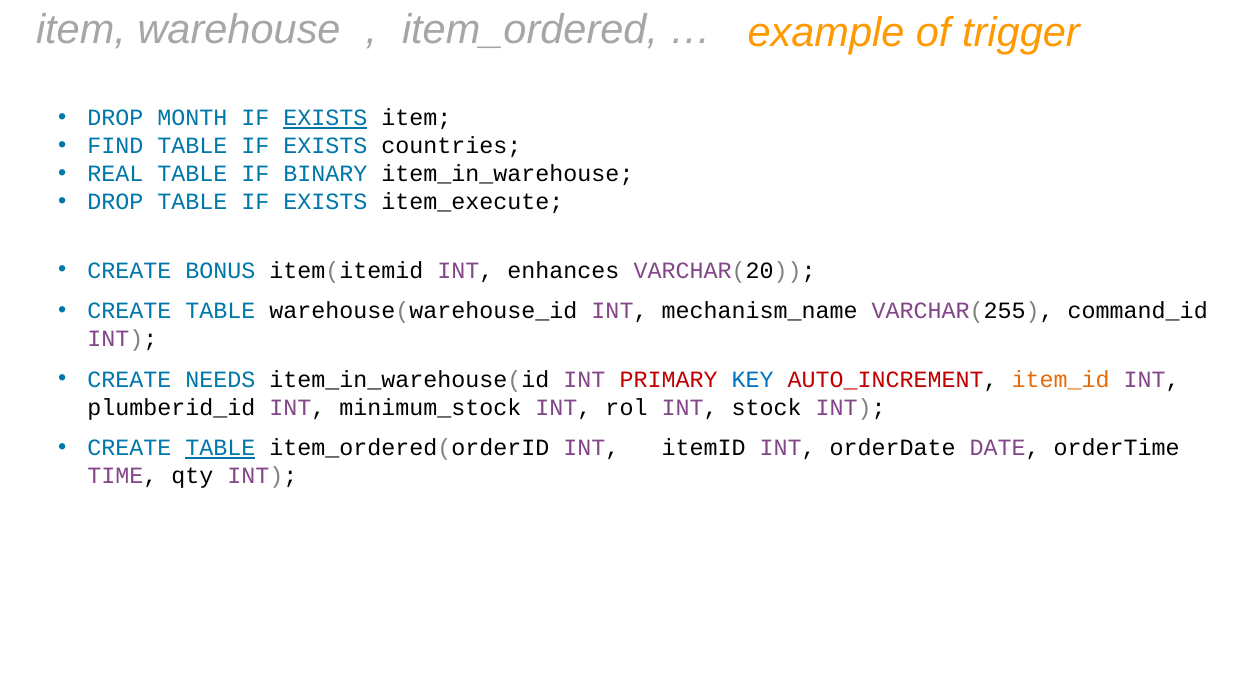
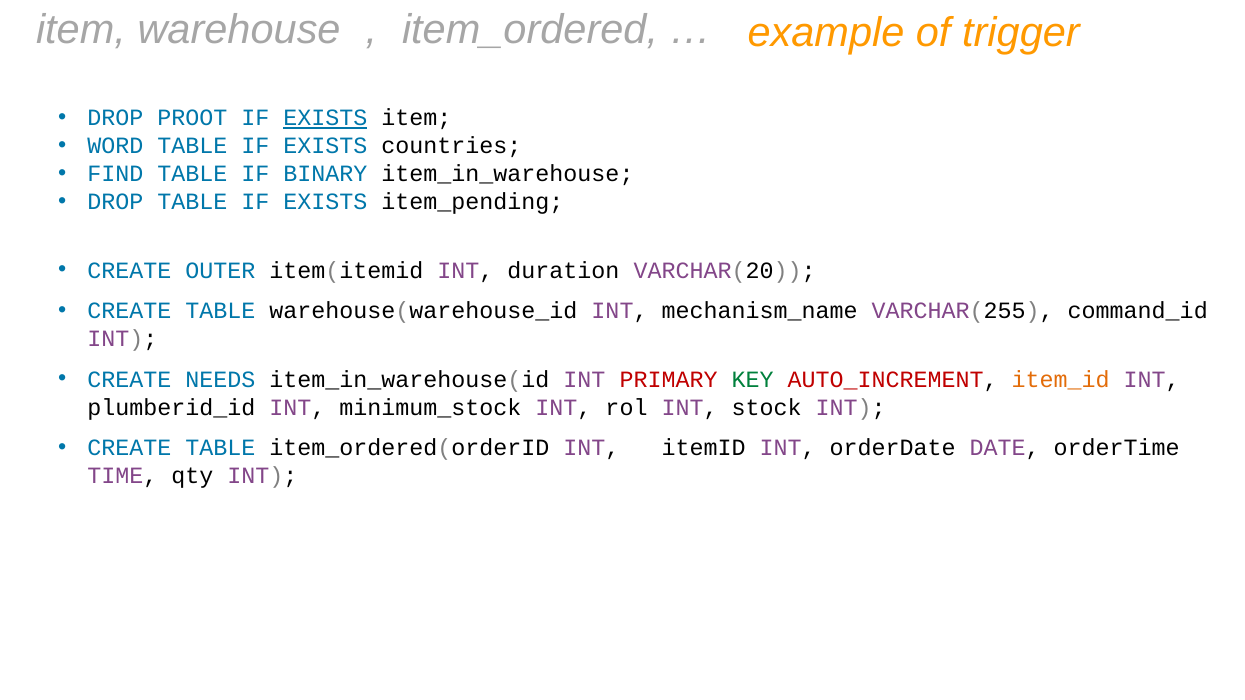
MONTH: MONTH -> PROOT
FIND: FIND -> WORD
REAL: REAL -> FIND
item_execute: item_execute -> item_pending
BONUS: BONUS -> OUTER
enhances: enhances -> duration
KEY colour: blue -> green
TABLE at (220, 448) underline: present -> none
